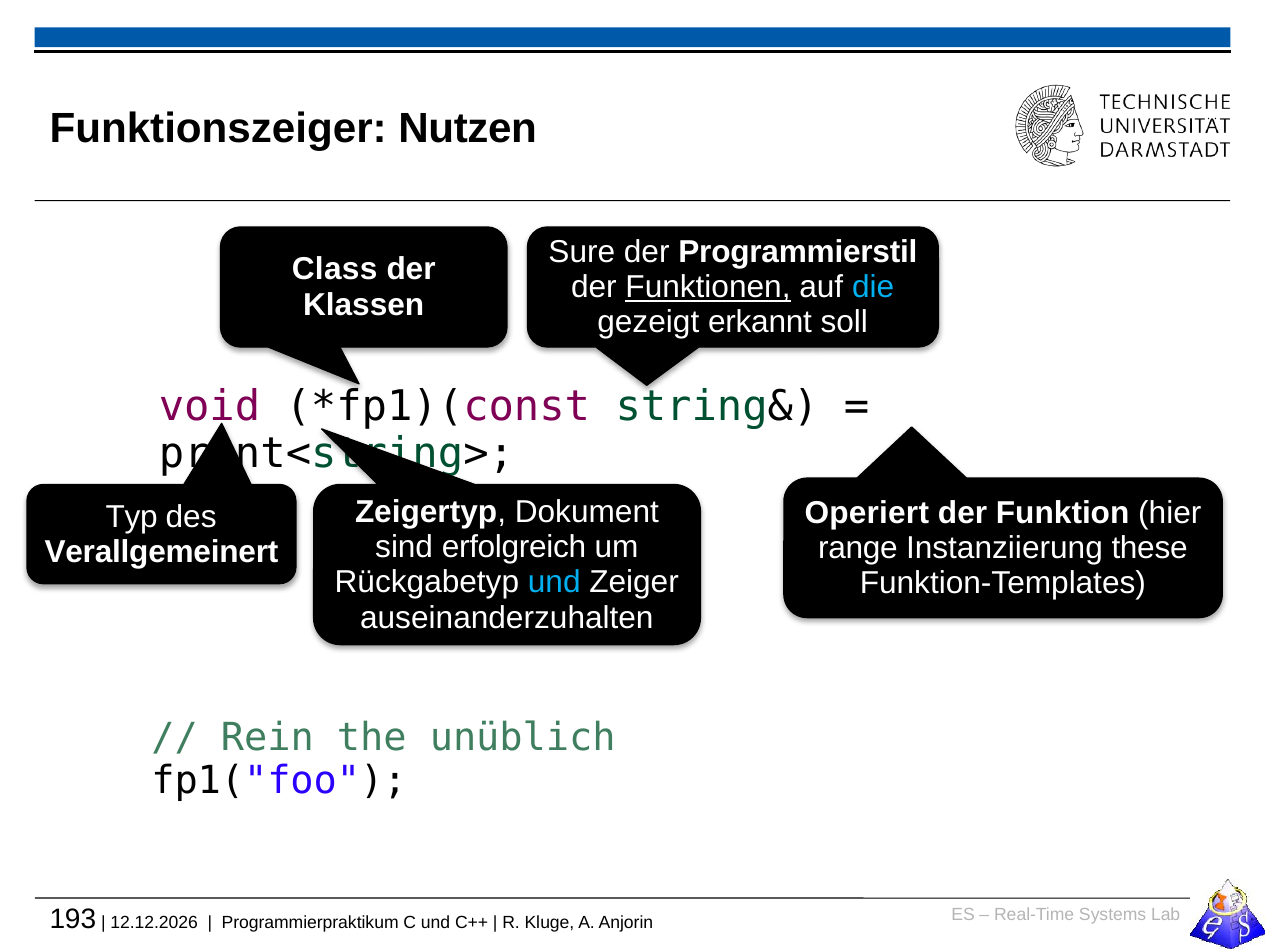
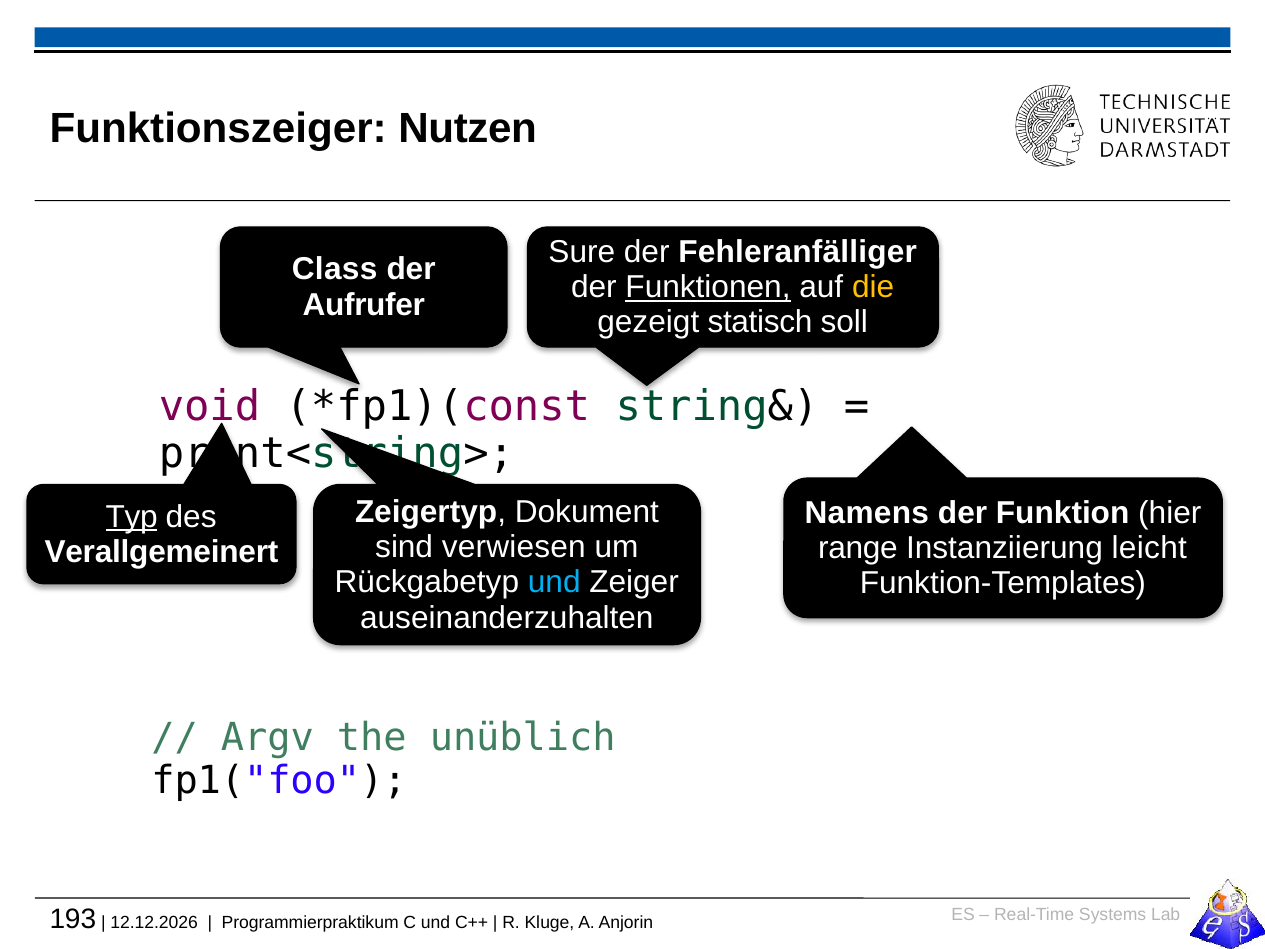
Programmierstil: Programmierstil -> Fehleranfälliger
die colour: light blue -> yellow
Klassen: Klassen -> Aufrufer
erkannt: erkannt -> statisch
Operiert: Operiert -> Namens
Typ underline: none -> present
erfolgreich: erfolgreich -> verwiesen
these: these -> leicht
Rein: Rein -> Argv
